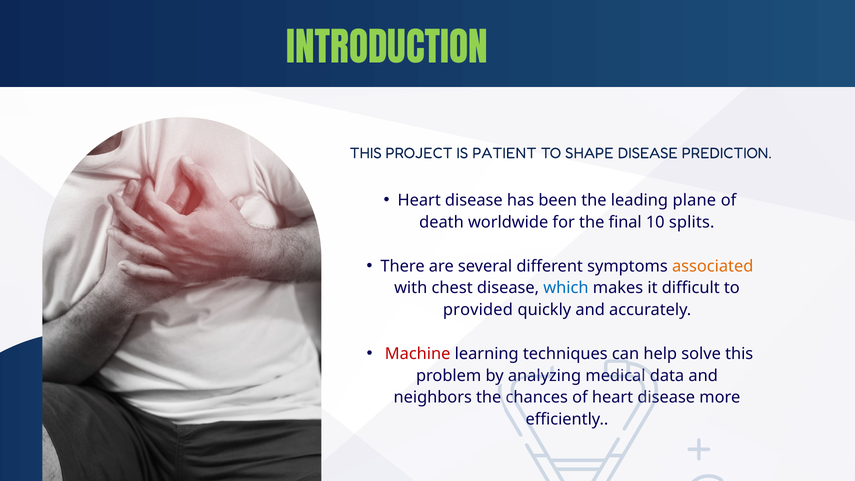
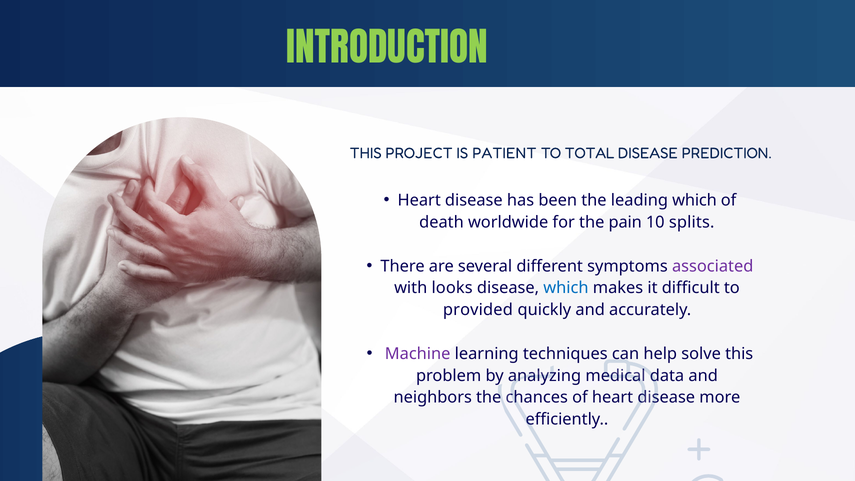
SHAPE: SHAPE -> TOTAL
leading plane: plane -> which
final: final -> pain
associated colour: orange -> purple
chest: chest -> looks
Machine colour: red -> purple
